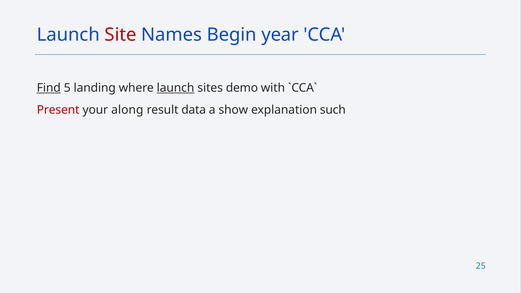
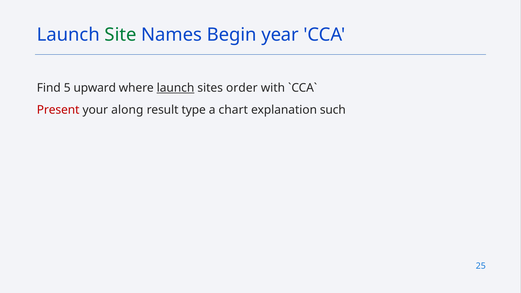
Site colour: red -> green
Find underline: present -> none
landing: landing -> upward
demo: demo -> order
data: data -> type
show: show -> chart
